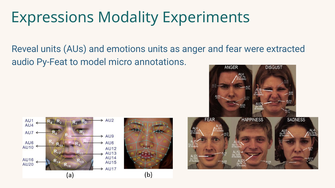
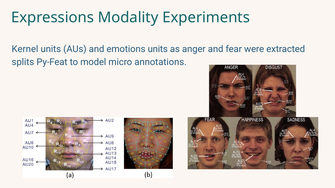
Reveal: Reveal -> Kernel
audio: audio -> splits
